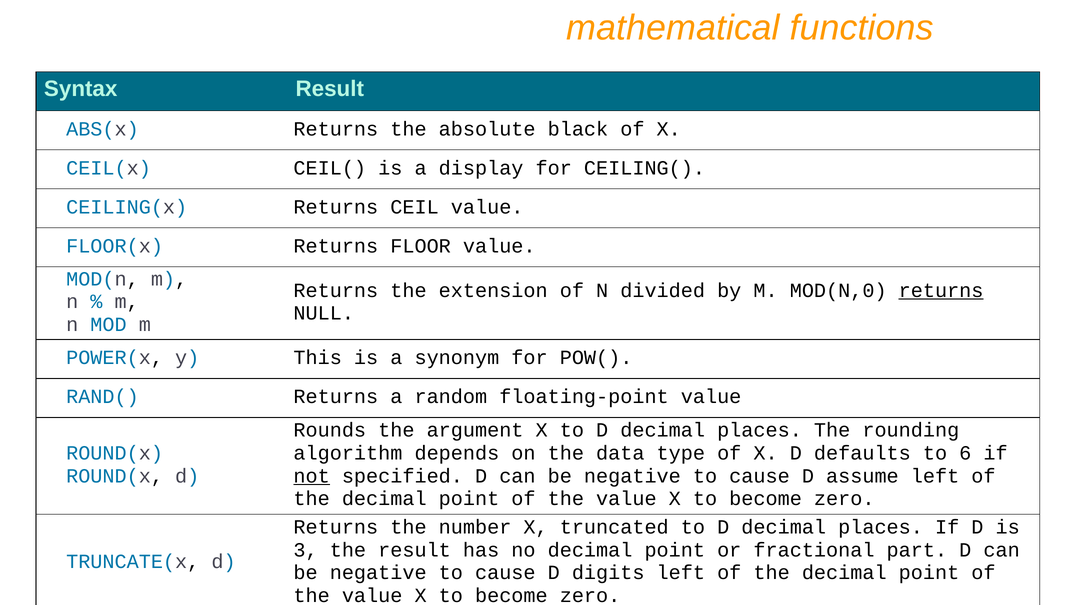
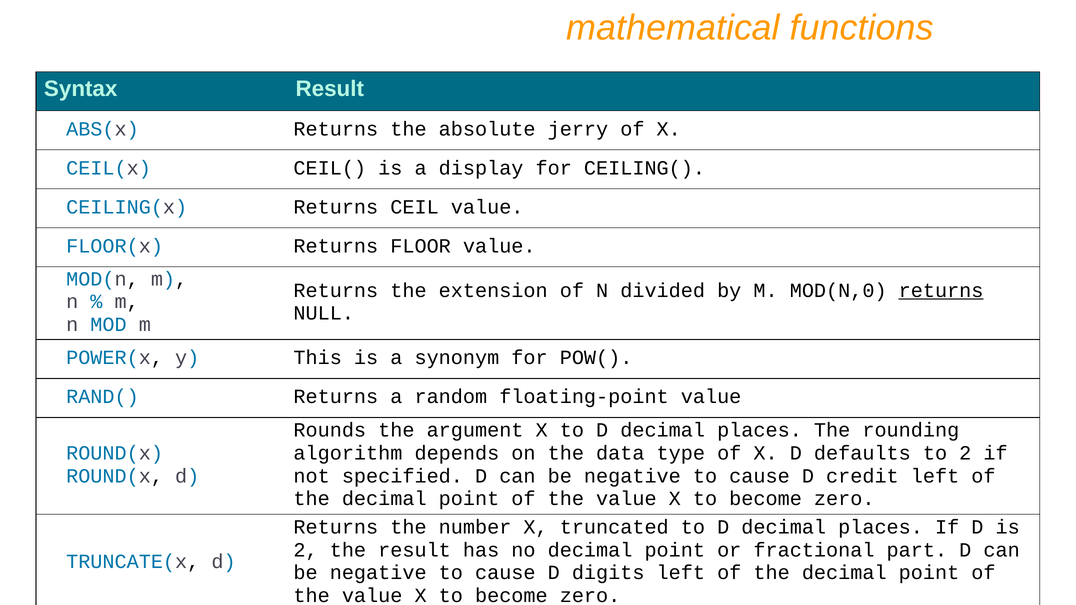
black: black -> jerry
to 6: 6 -> 2
not underline: present -> none
assume: assume -> credit
3 at (306, 550): 3 -> 2
